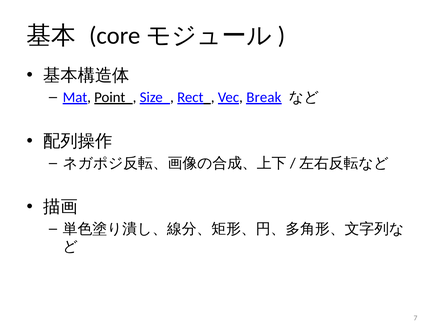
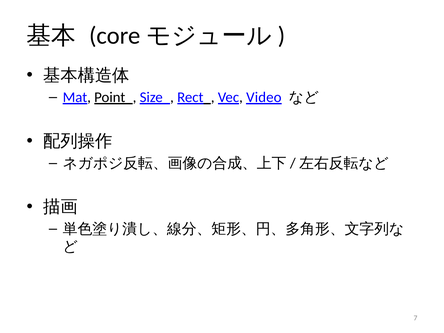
Break: Break -> Video
